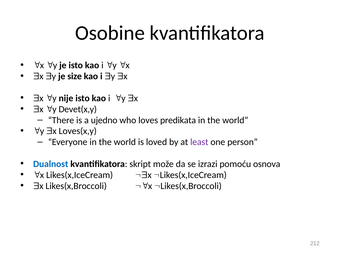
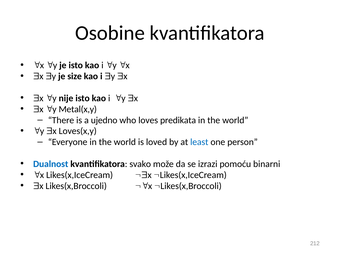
Devet(x,y: Devet(x,y -> Metal(x,y
least colour: purple -> blue
skript: skript -> svako
osnova: osnova -> binarni
